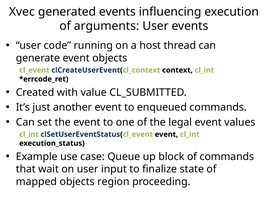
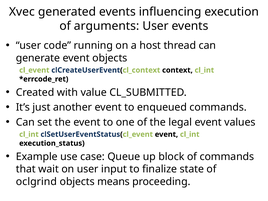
mapped: mapped -> oclgrind
region: region -> means
